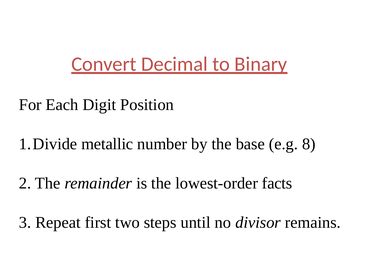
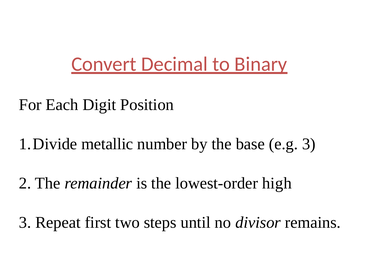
e.g 8: 8 -> 3
facts: facts -> high
